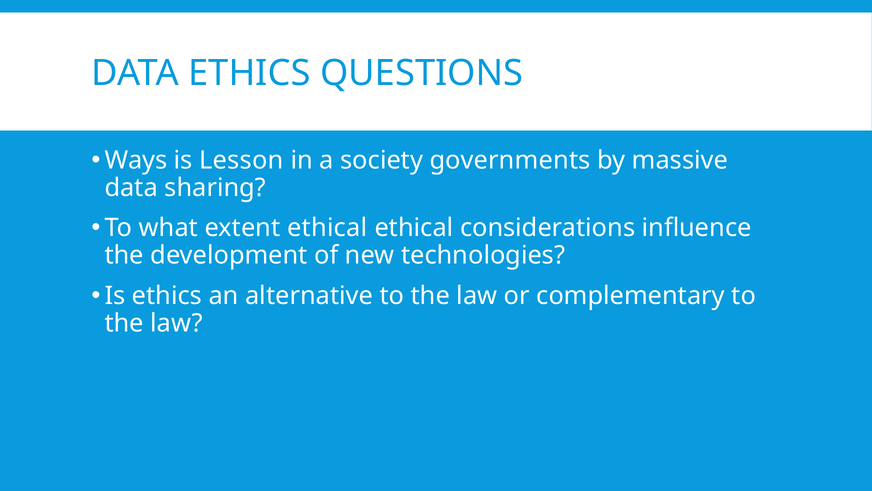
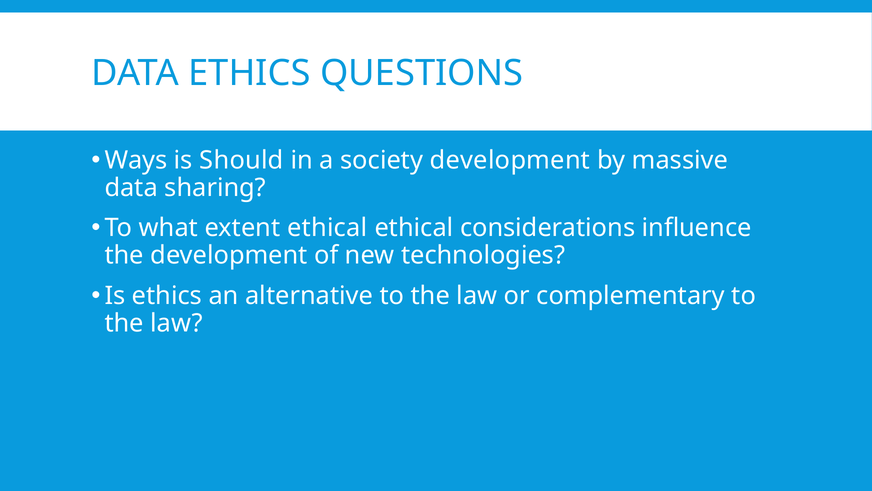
Lesson: Lesson -> Should
society governments: governments -> development
